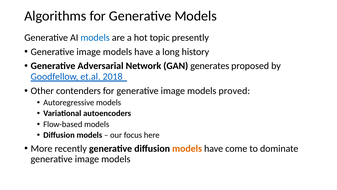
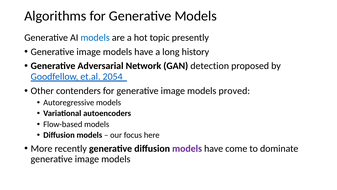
generates: generates -> detection
2018: 2018 -> 2054
models at (187, 148) colour: orange -> purple
